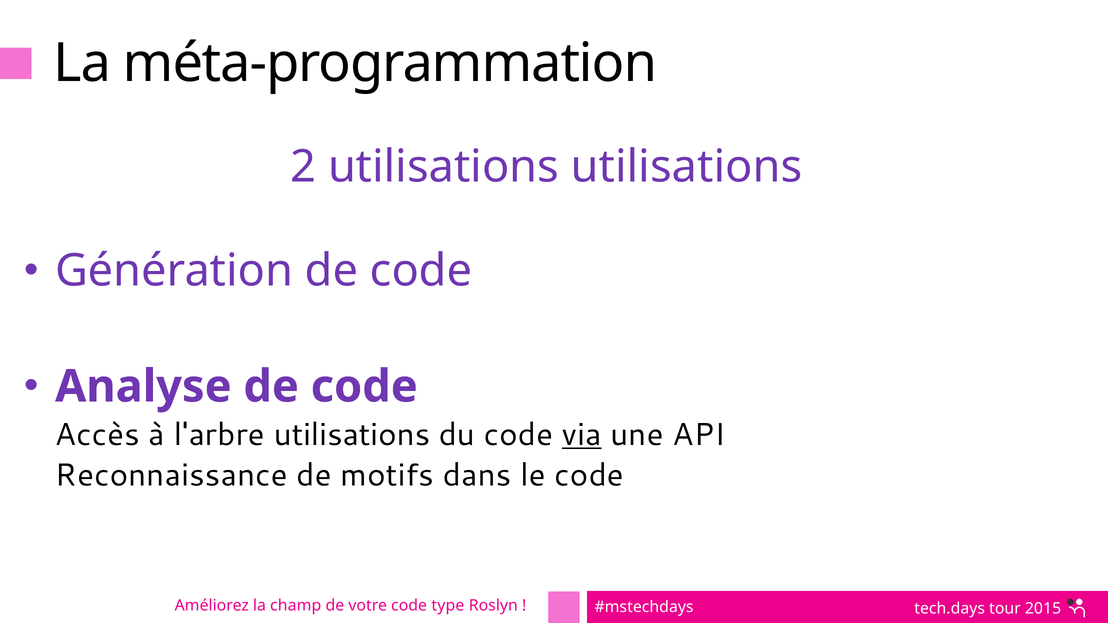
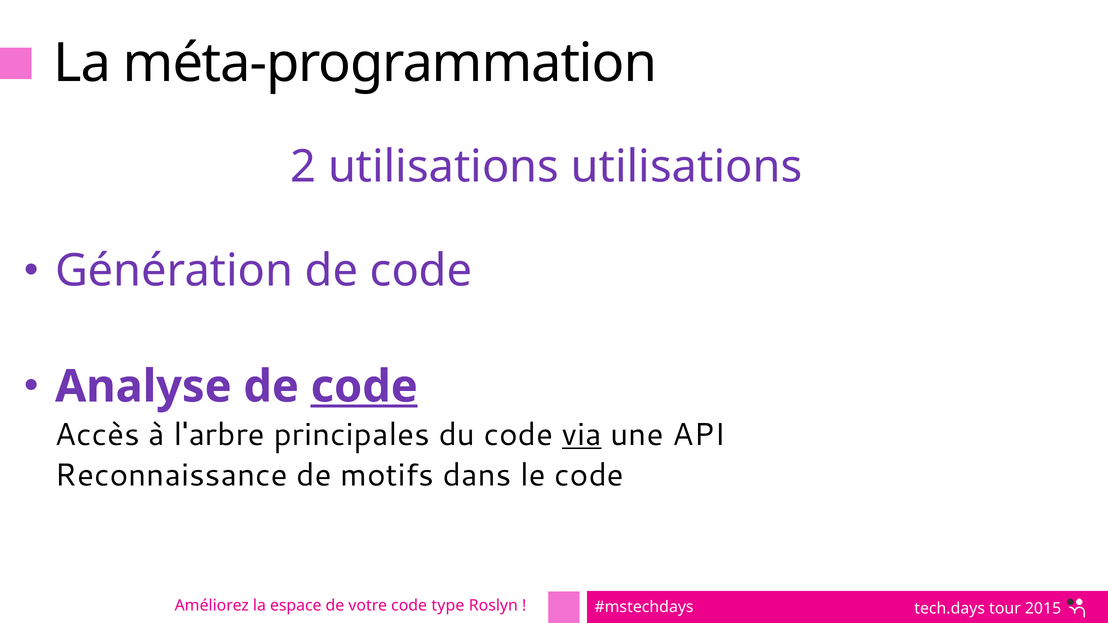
code at (364, 387) underline: none -> present
l'arbre utilisations: utilisations -> principales
champ: champ -> espace
